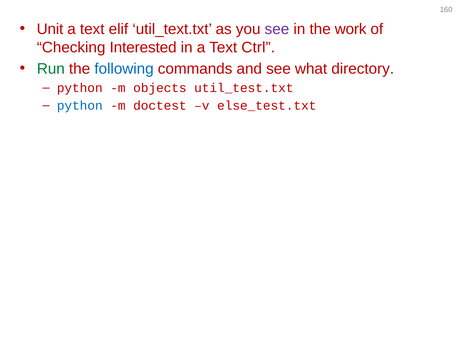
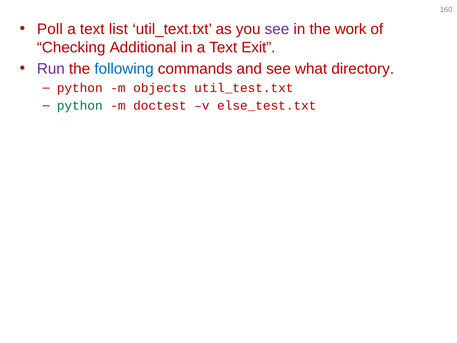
Unit: Unit -> Poll
elif: elif -> list
Interested: Interested -> Additional
Ctrl: Ctrl -> Exit
Run colour: green -> purple
python at (80, 106) colour: blue -> green
